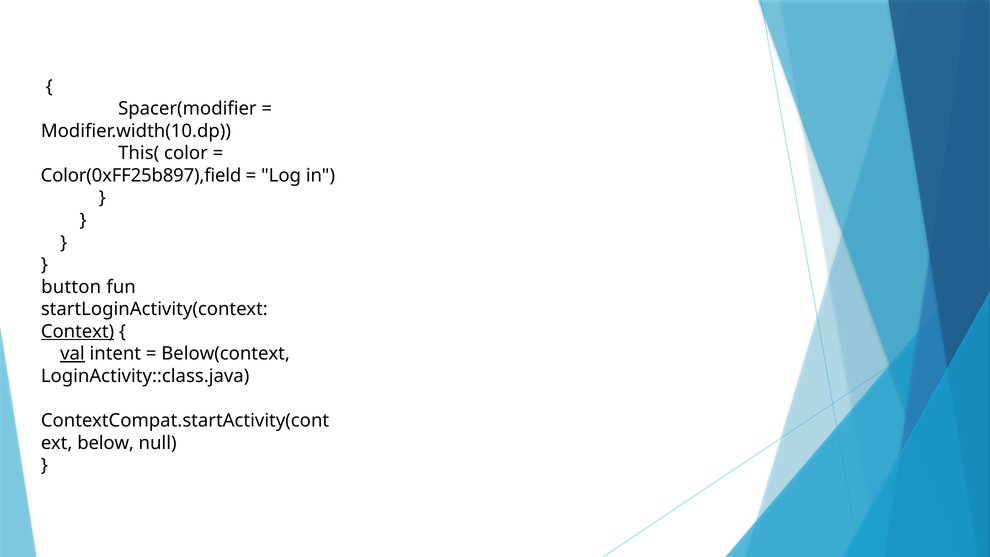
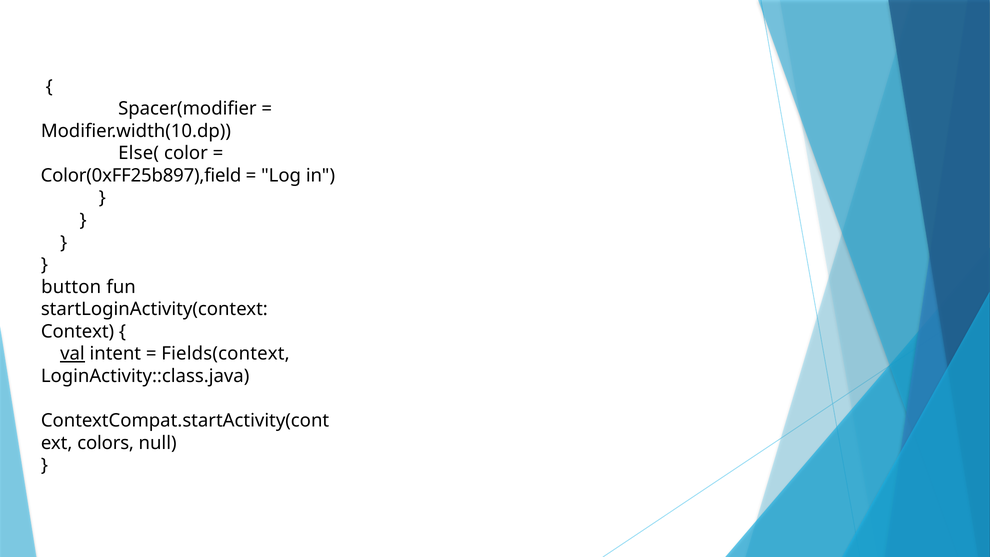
This(: This( -> Else(
Context underline: present -> none
Below(context: Below(context -> Fields(context
below: below -> colors
